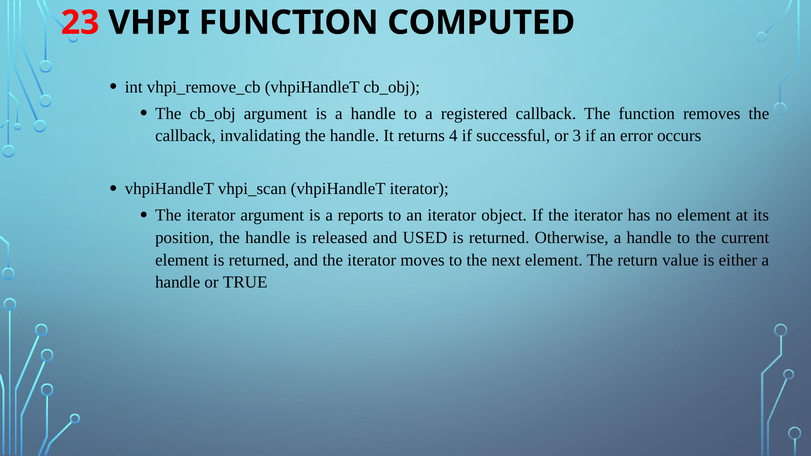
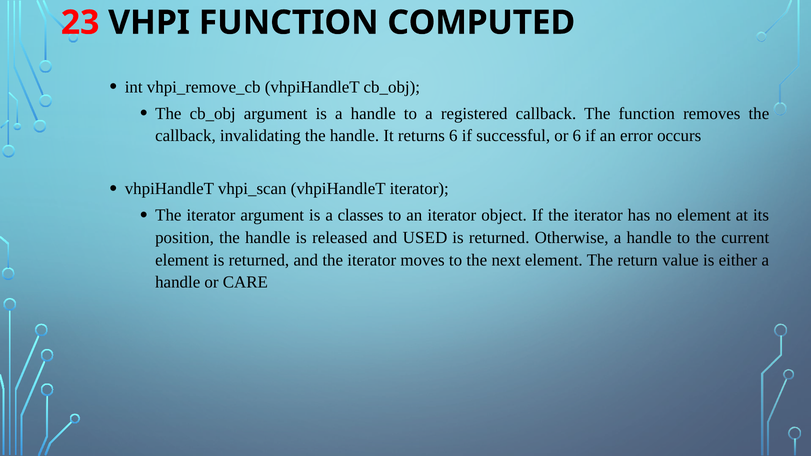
returns 4: 4 -> 6
or 3: 3 -> 6
reports: reports -> classes
TRUE: TRUE -> CARE
